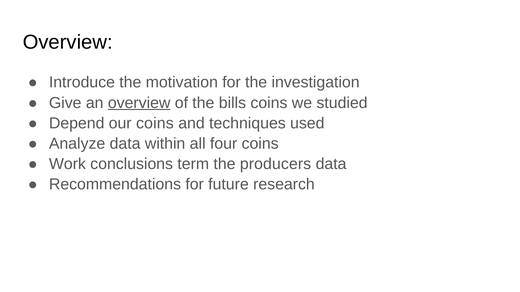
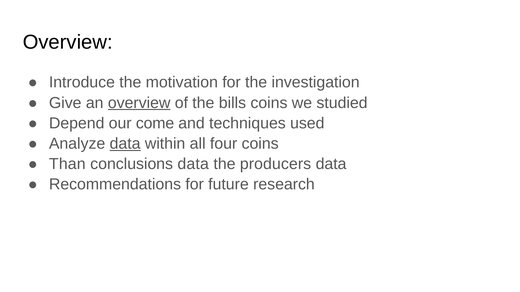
our coins: coins -> come
data at (125, 144) underline: none -> present
Work: Work -> Than
conclusions term: term -> data
